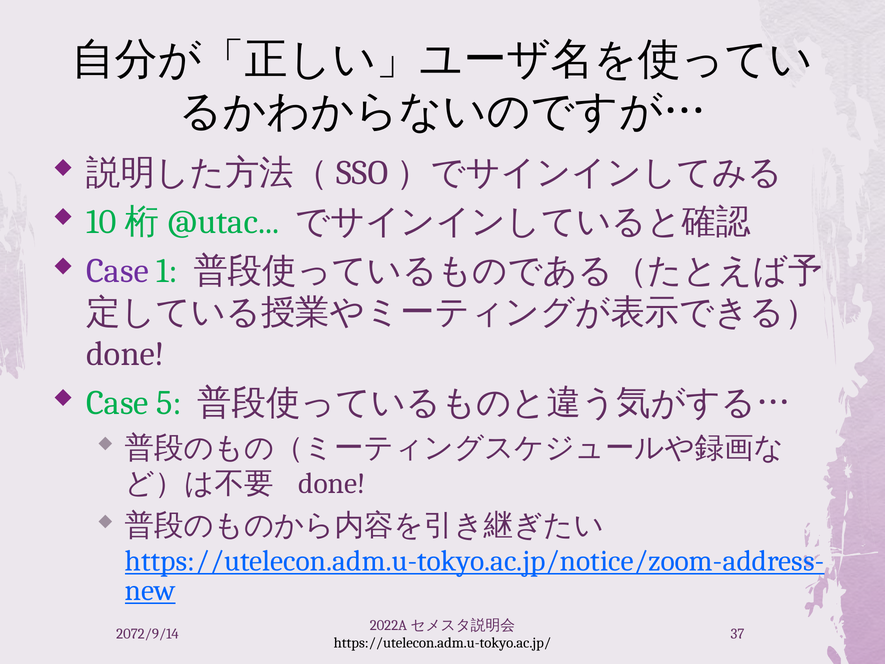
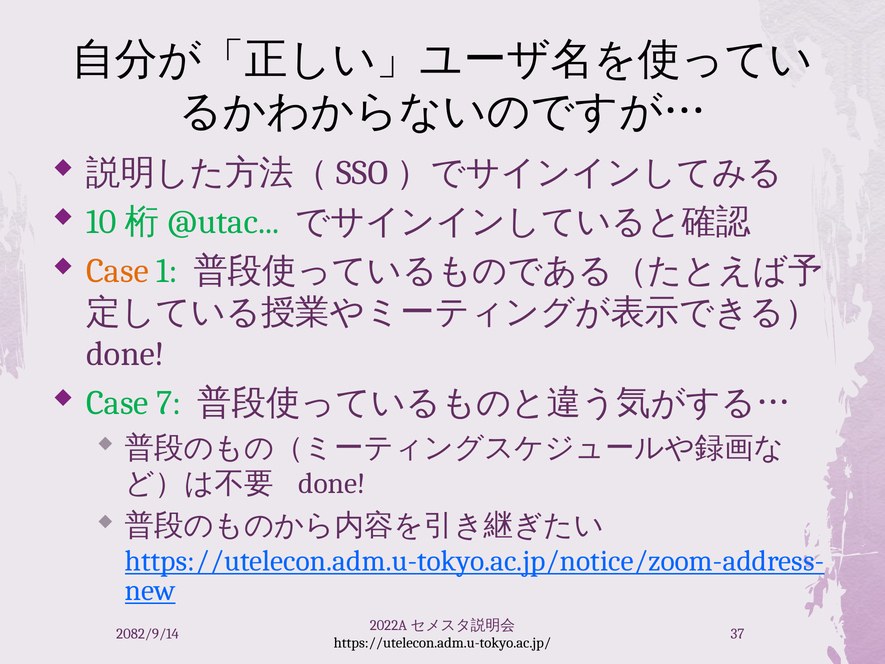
Case at (117, 271) colour: purple -> orange
5: 5 -> 7
2072/9/14: 2072/9/14 -> 2082/9/14
